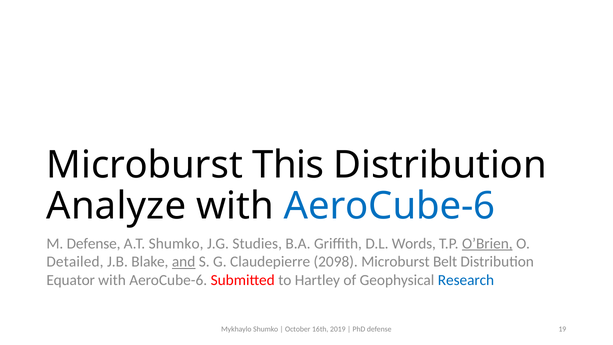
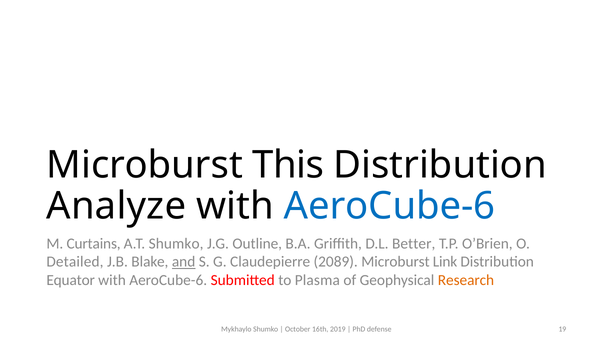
M Defense: Defense -> Curtains
Studies: Studies -> Outline
Words: Words -> Better
O’Brien underline: present -> none
2098: 2098 -> 2089
Belt: Belt -> Link
Hartley: Hartley -> Plasma
Research colour: blue -> orange
